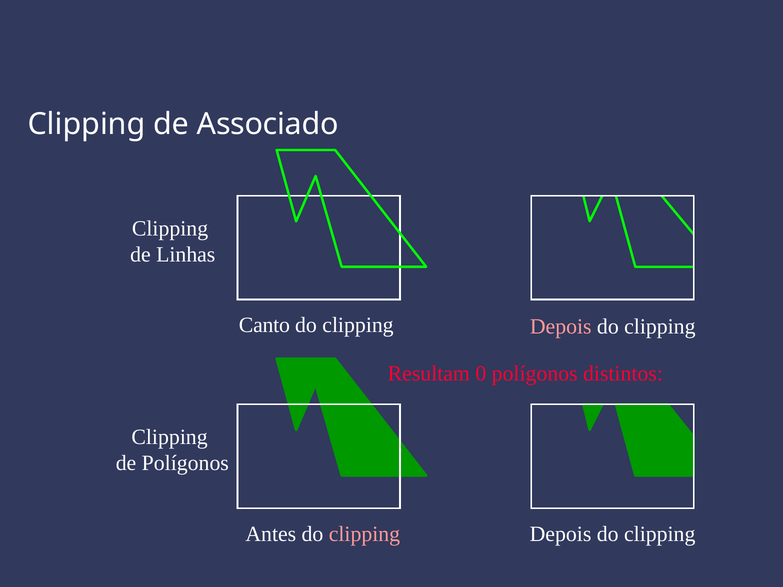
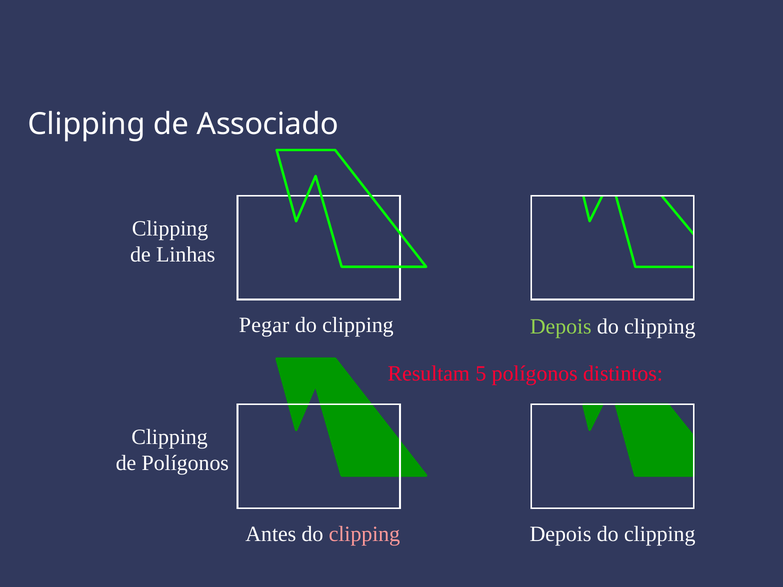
Canto: Canto -> Pegar
Depois at (561, 326) colour: pink -> light green
0: 0 -> 5
